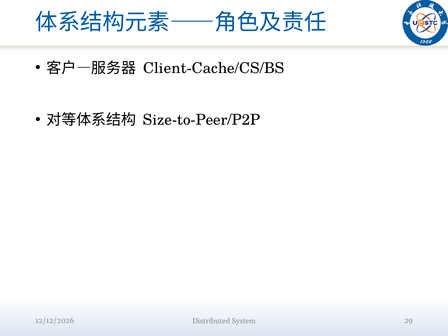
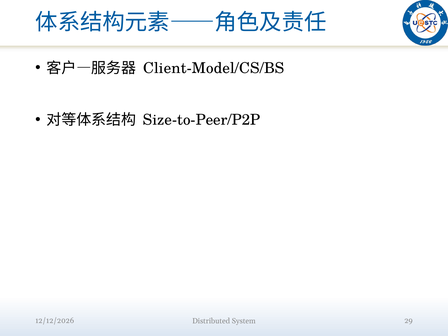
Client-Cache/CS/BS: Client-Cache/CS/BS -> Client-Model/CS/BS
